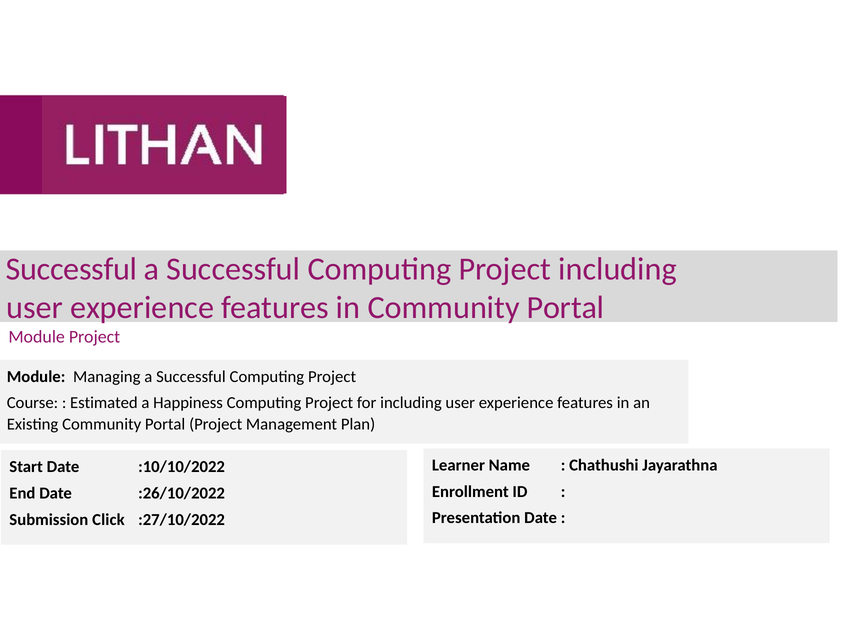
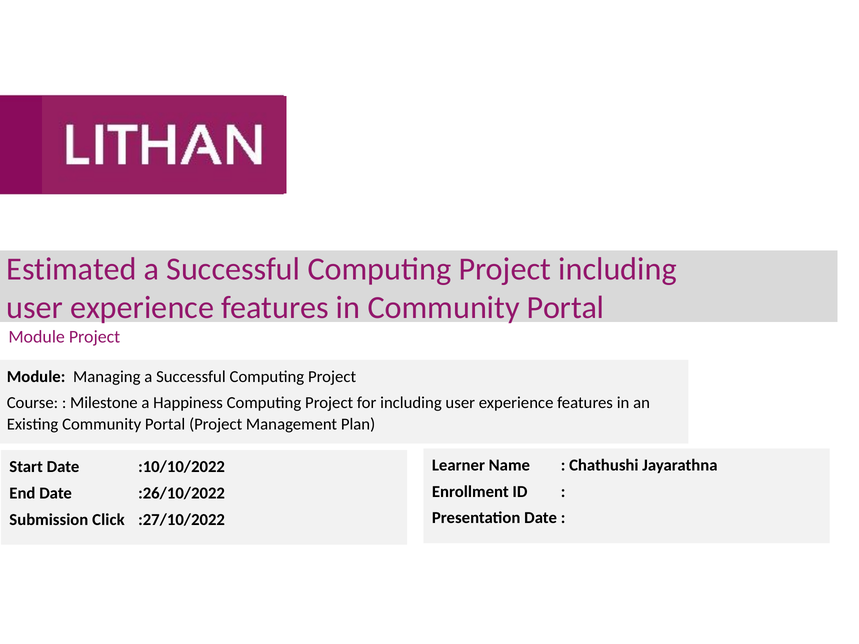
Successful at (72, 269): Successful -> Estimated
Estimated: Estimated -> Milestone
